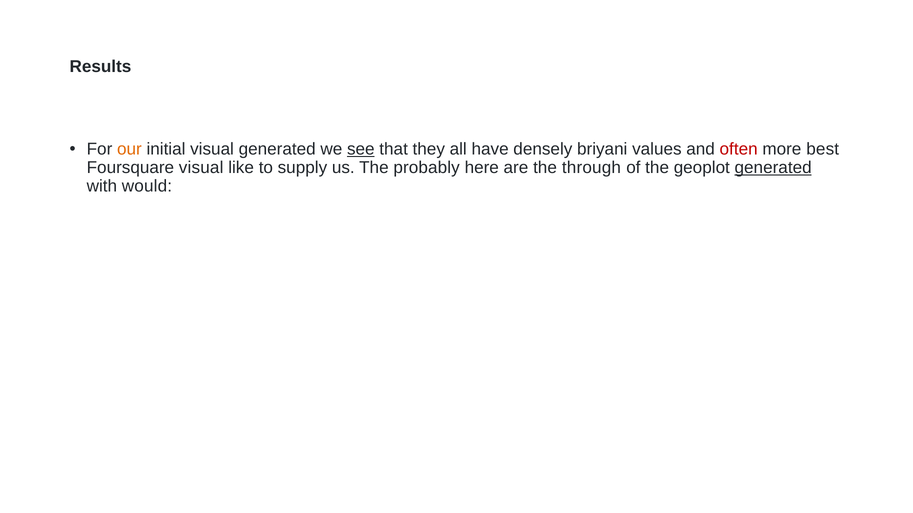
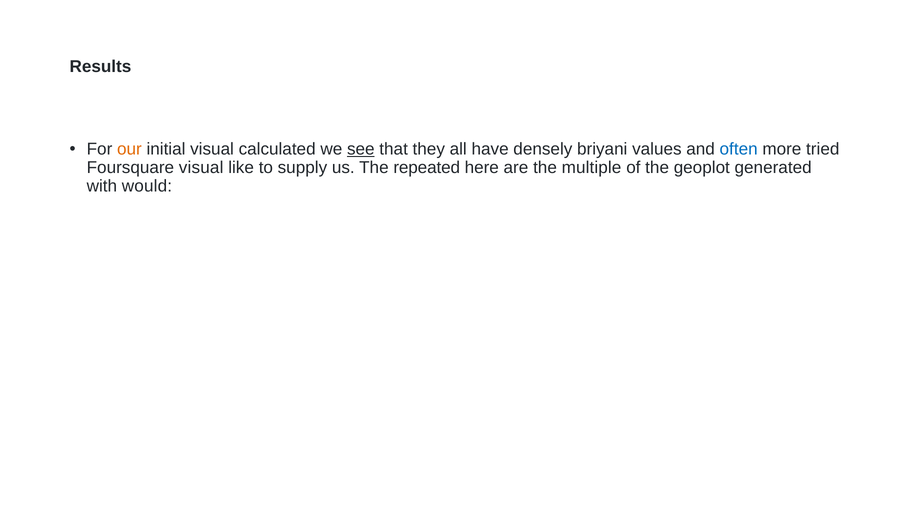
visual generated: generated -> calculated
often colour: red -> blue
best: best -> tried
probably: probably -> repeated
through: through -> multiple
generated at (773, 168) underline: present -> none
